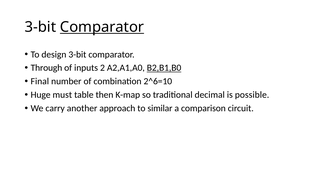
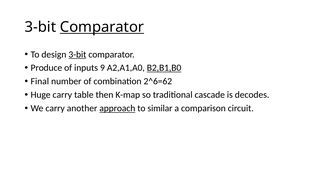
3-bit at (77, 55) underline: none -> present
Through: Through -> Produce
2: 2 -> 9
2^6=10: 2^6=10 -> 2^6=62
Huge must: must -> carry
decimal: decimal -> cascade
possible: possible -> decodes
approach underline: none -> present
